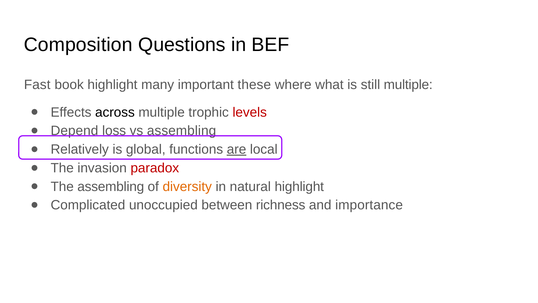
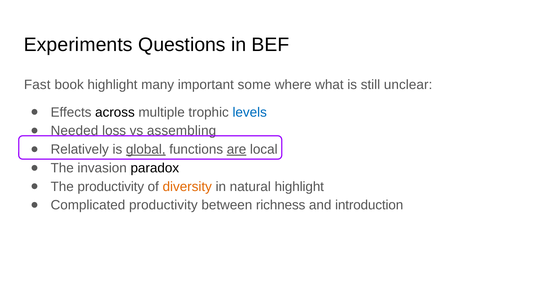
Composition: Composition -> Experiments
these: these -> some
still multiple: multiple -> unclear
levels colour: red -> blue
Depend: Depend -> Needed
global underline: none -> present
paradox colour: red -> black
The assembling: assembling -> productivity
Complicated unoccupied: unoccupied -> productivity
importance: importance -> introduction
